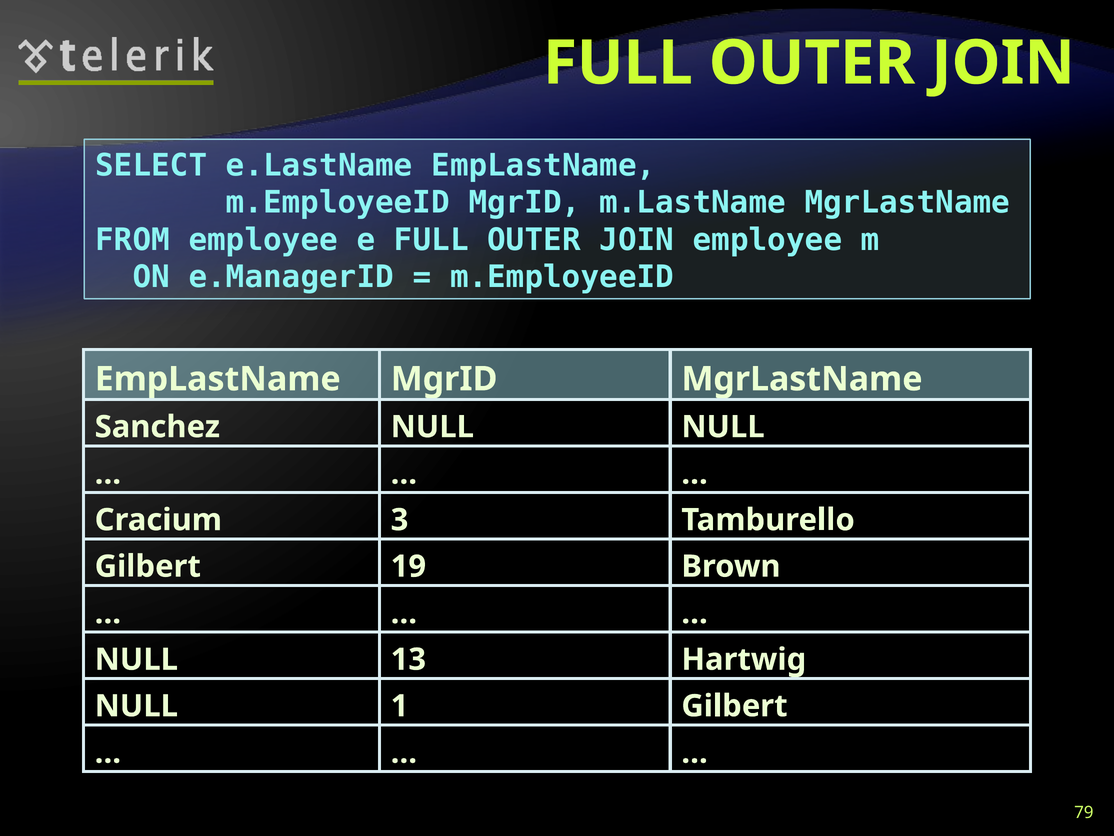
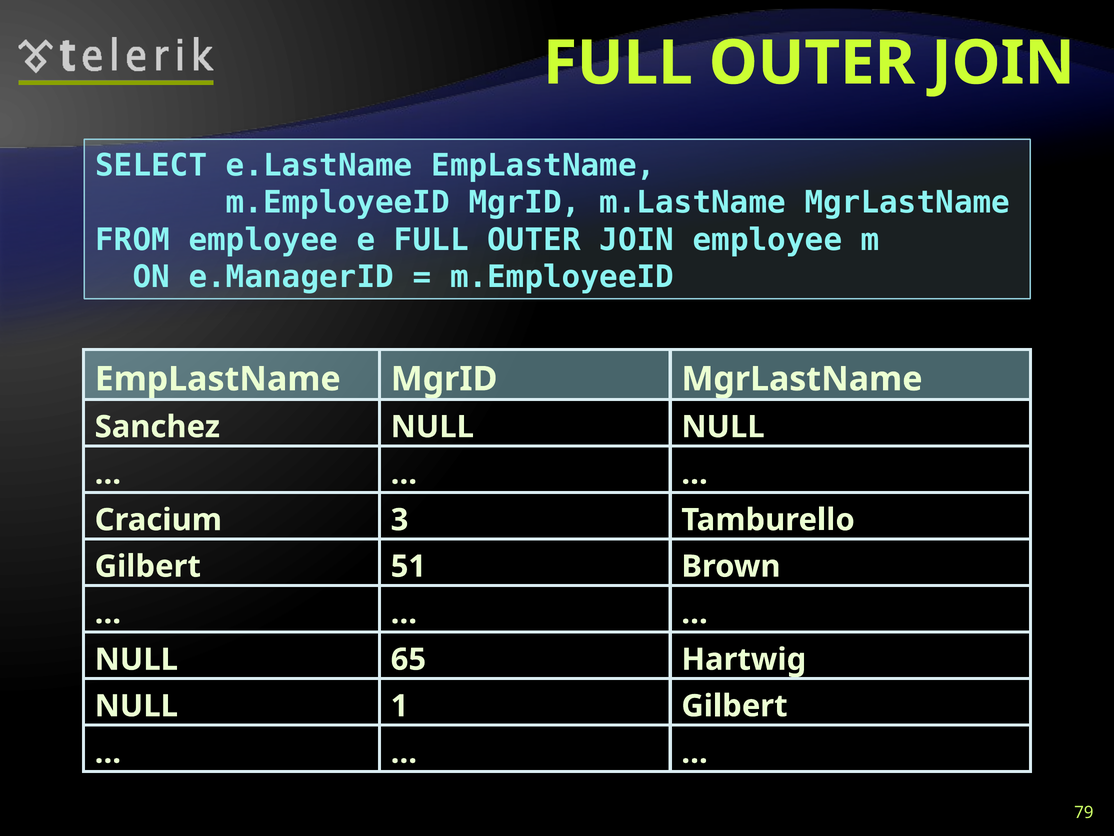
19: 19 -> 51
13: 13 -> 65
